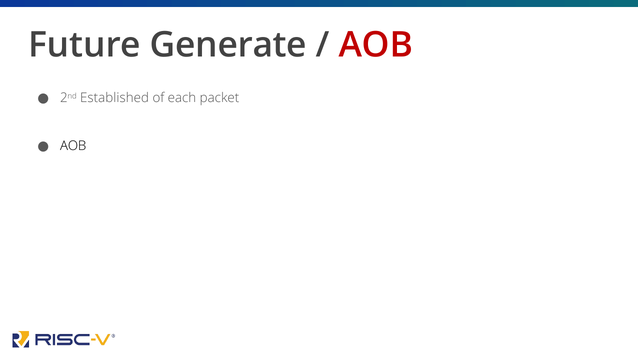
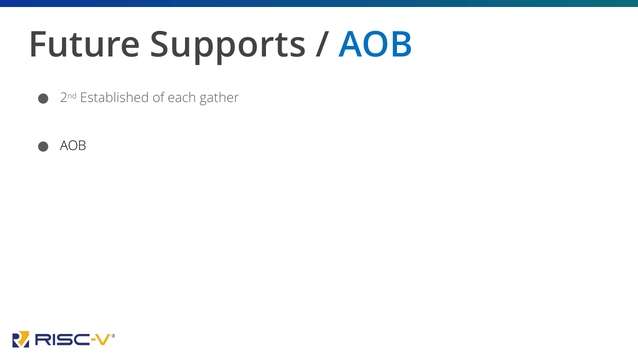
Generate: Generate -> Supports
AOB at (376, 45) colour: red -> blue
packet: packet -> gather
